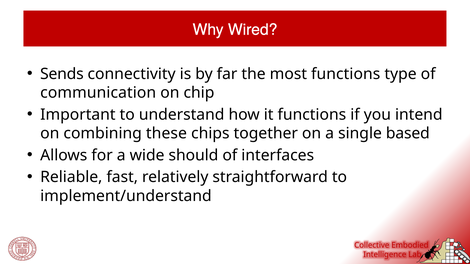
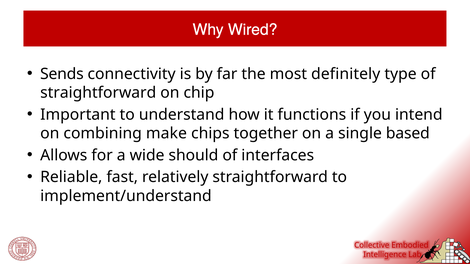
most functions: functions -> definitely
communication at (98, 93): communication -> straightforward
these: these -> make
